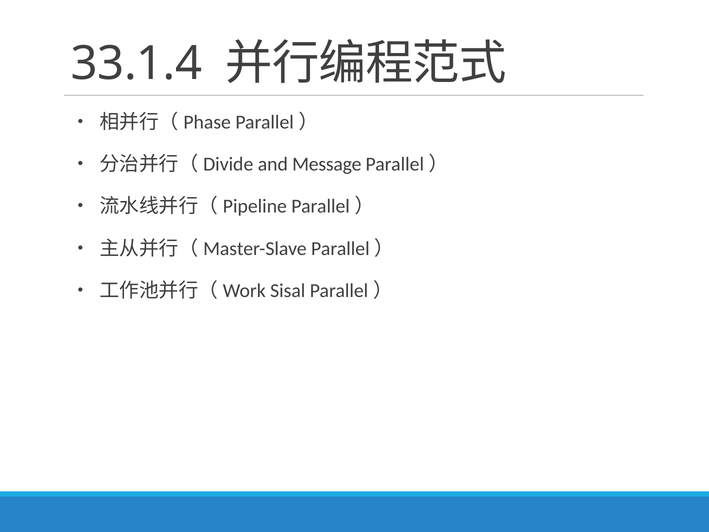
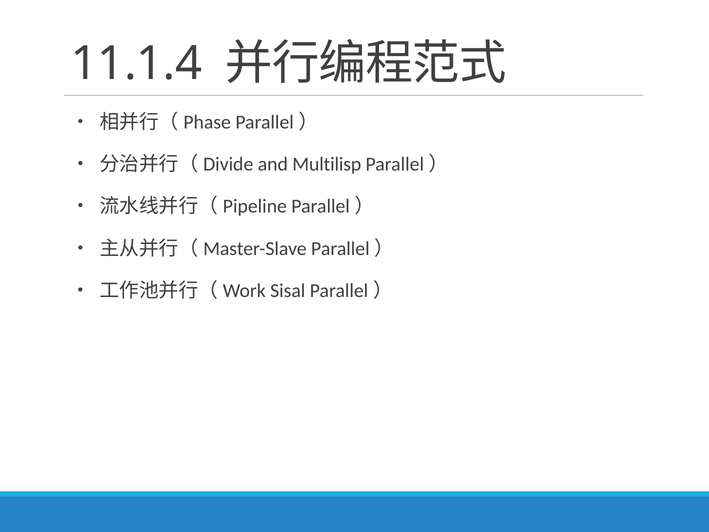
33.1.4: 33.1.4 -> 11.1.4
Message: Message -> Multilisp
